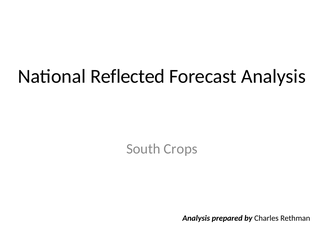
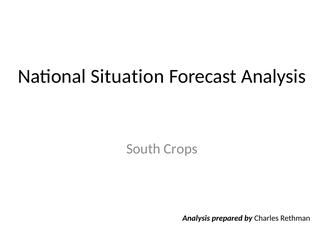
Reflected: Reflected -> Situation
